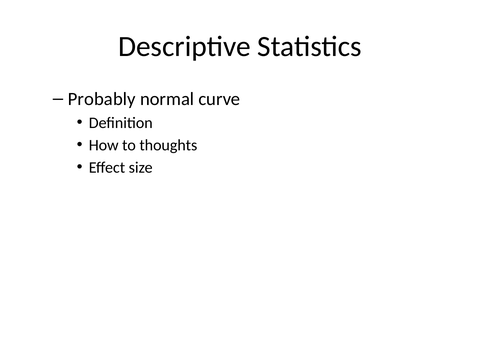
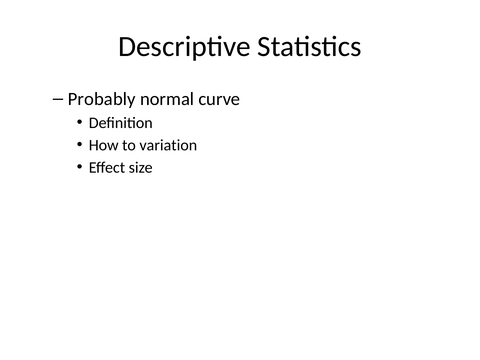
thoughts: thoughts -> variation
